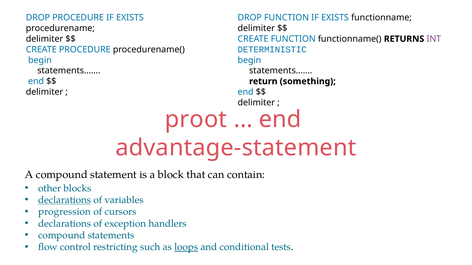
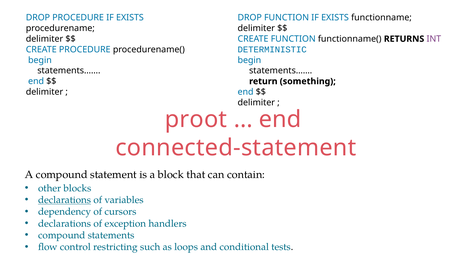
advantage-statement: advantage-statement -> connected-statement
progression: progression -> dependency
loops underline: present -> none
